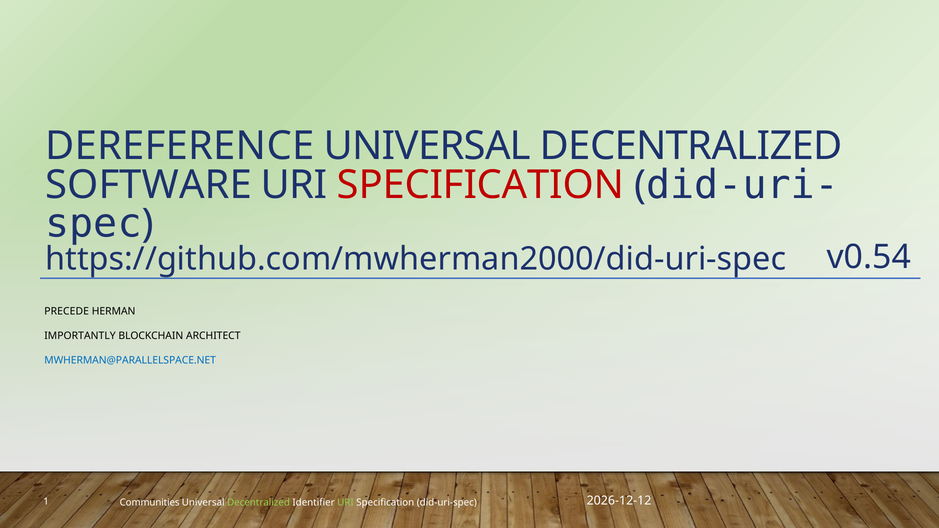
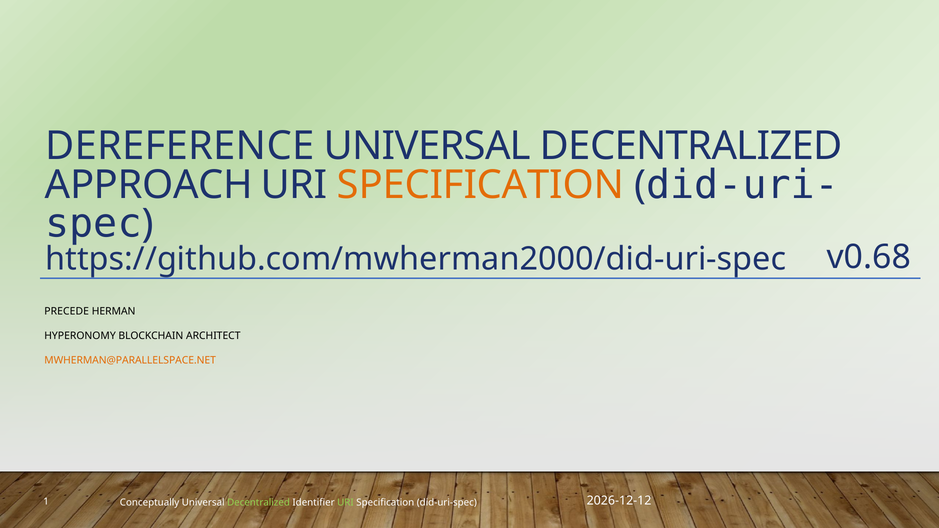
SOFTWARE: SOFTWARE -> APPROACH
SPECIFICATION at (480, 185) colour: red -> orange
v0.54: v0.54 -> v0.68
IMPORTANTLY: IMPORTANTLY -> HYPERONOMY
MWHERMAN@PARALLELSPACE.NET colour: blue -> orange
Communities: Communities -> Conceptually
